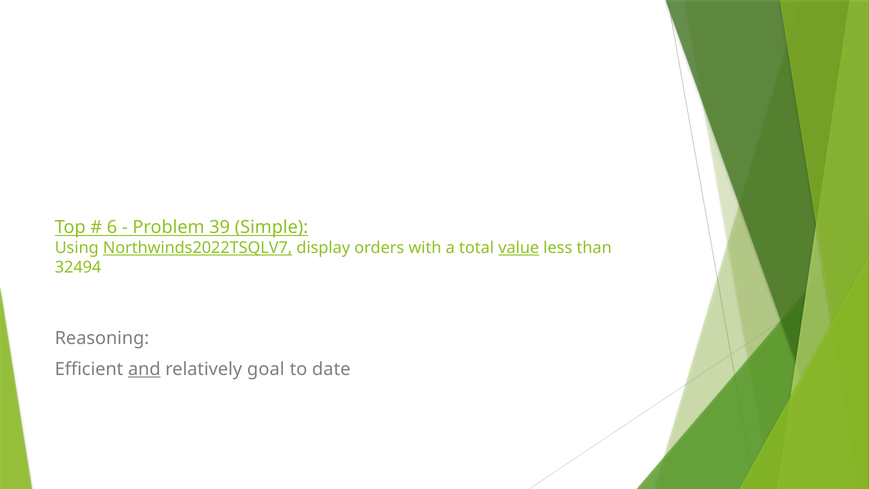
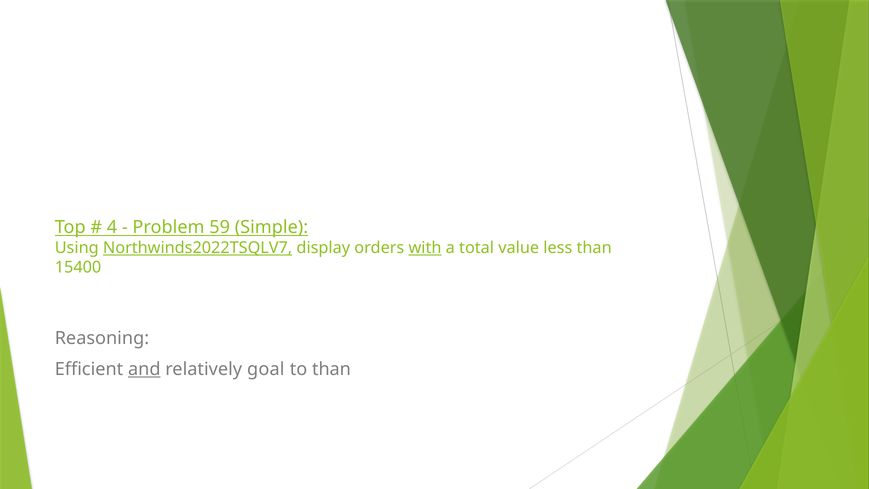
6: 6 -> 4
39: 39 -> 59
with underline: none -> present
value underline: present -> none
32494: 32494 -> 15400
to date: date -> than
